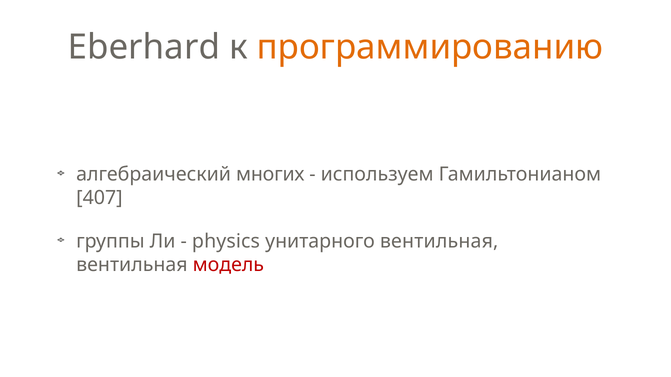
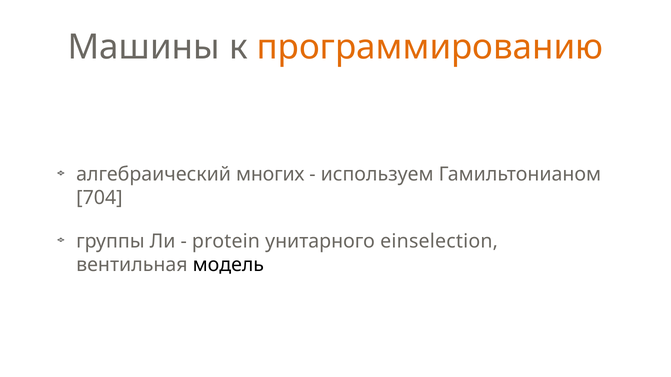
Eberhard: Eberhard -> Машины
407: 407 -> 704
physics: physics -> protein
унитарного вентильная: вентильная -> einselection
модель colour: red -> black
